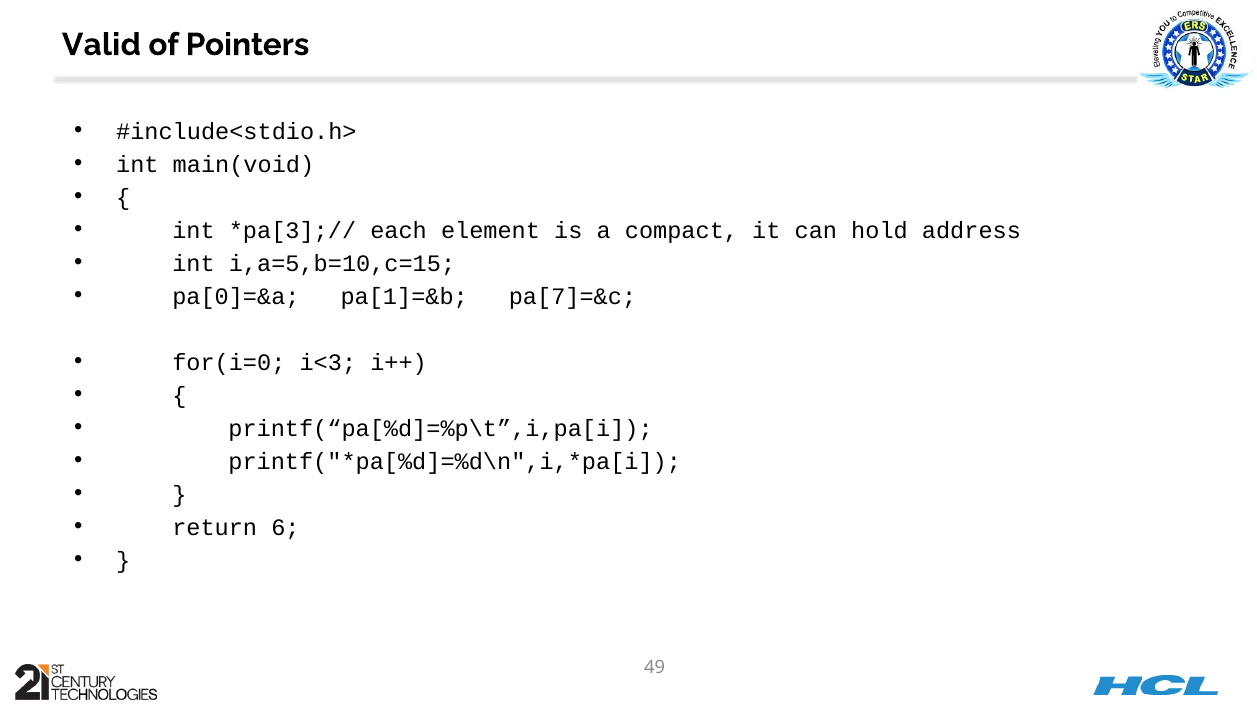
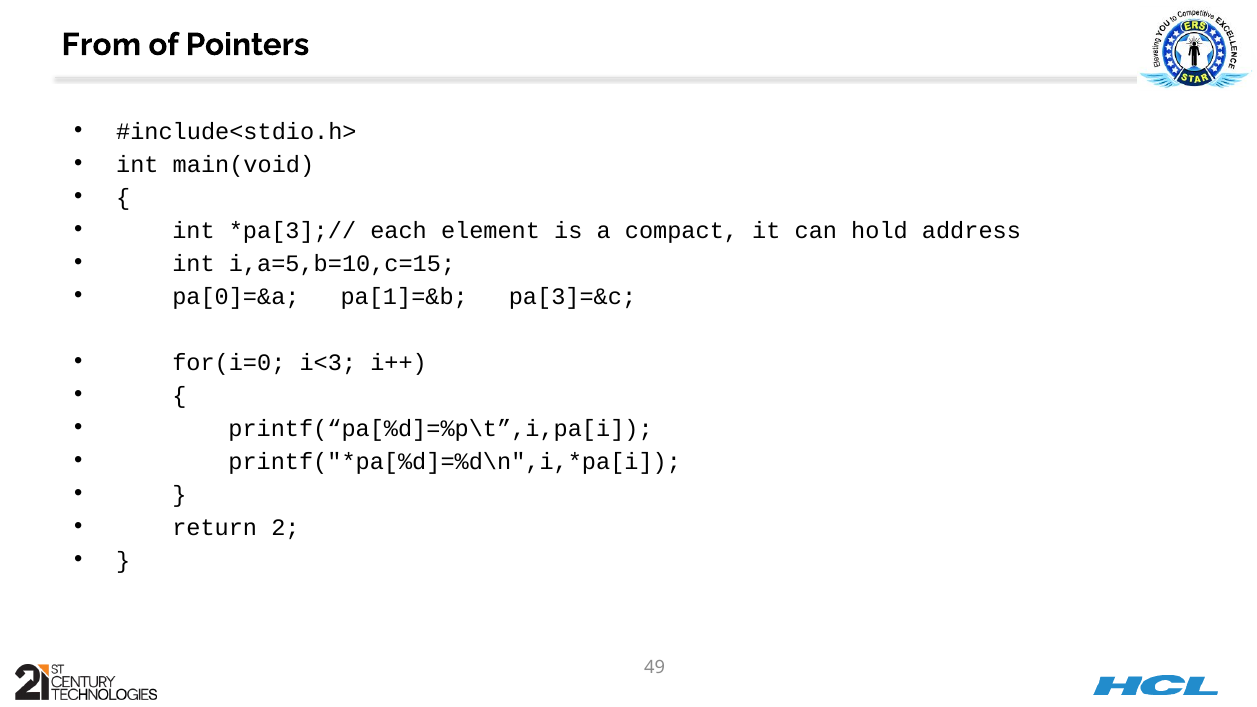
Valid: Valid -> From
pa[7]=&c: pa[7]=&c -> pa[3]=&c
6: 6 -> 2
